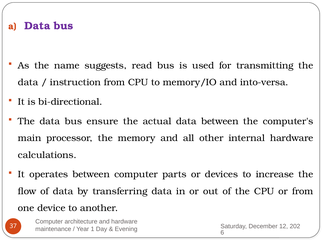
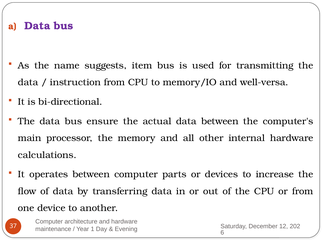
read: read -> item
into-versa: into-versa -> well-versa
